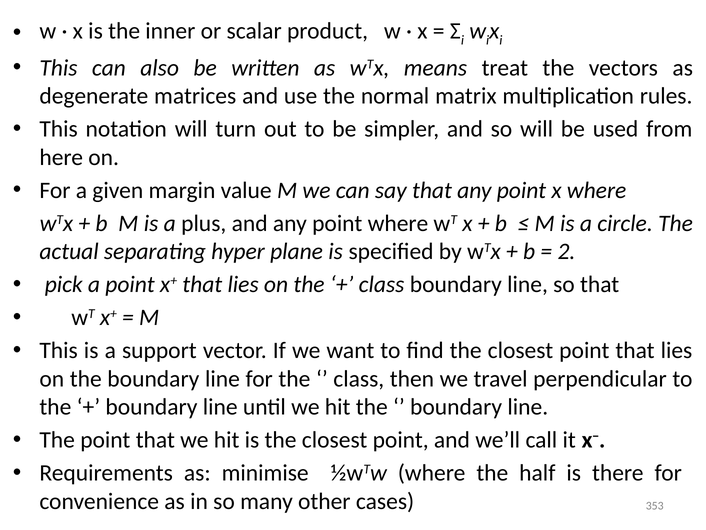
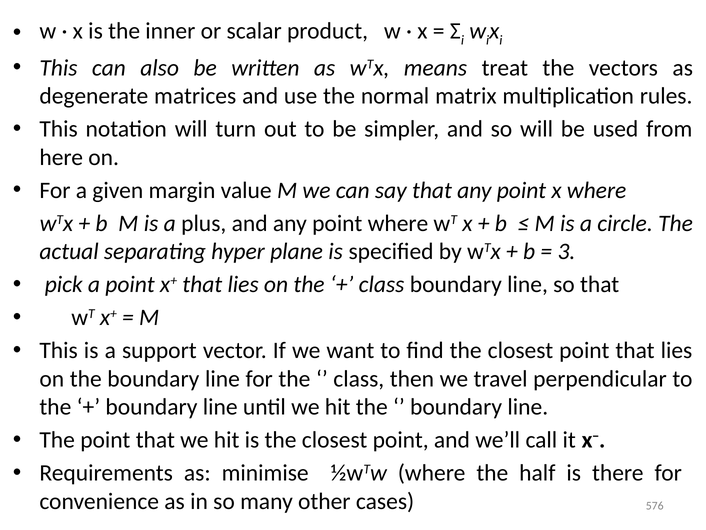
2: 2 -> 3
353: 353 -> 576
